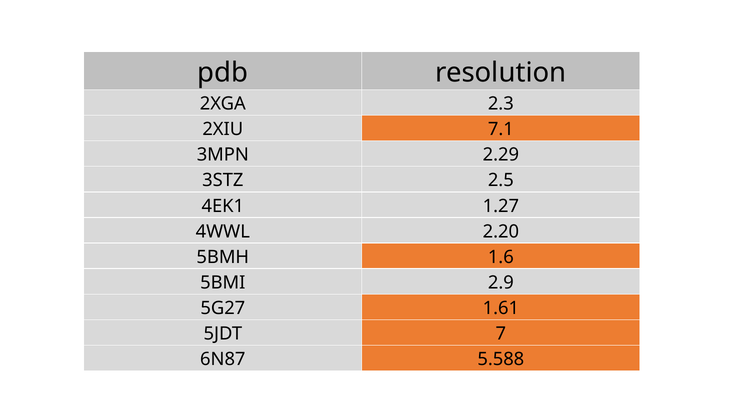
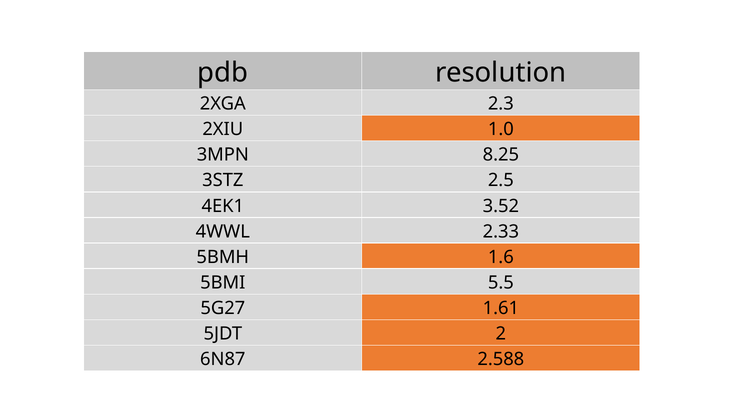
7.1: 7.1 -> 1.0
2.29: 2.29 -> 8.25
1.27: 1.27 -> 3.52
2.20: 2.20 -> 2.33
2.9: 2.9 -> 5.5
7: 7 -> 2
5.588: 5.588 -> 2.588
